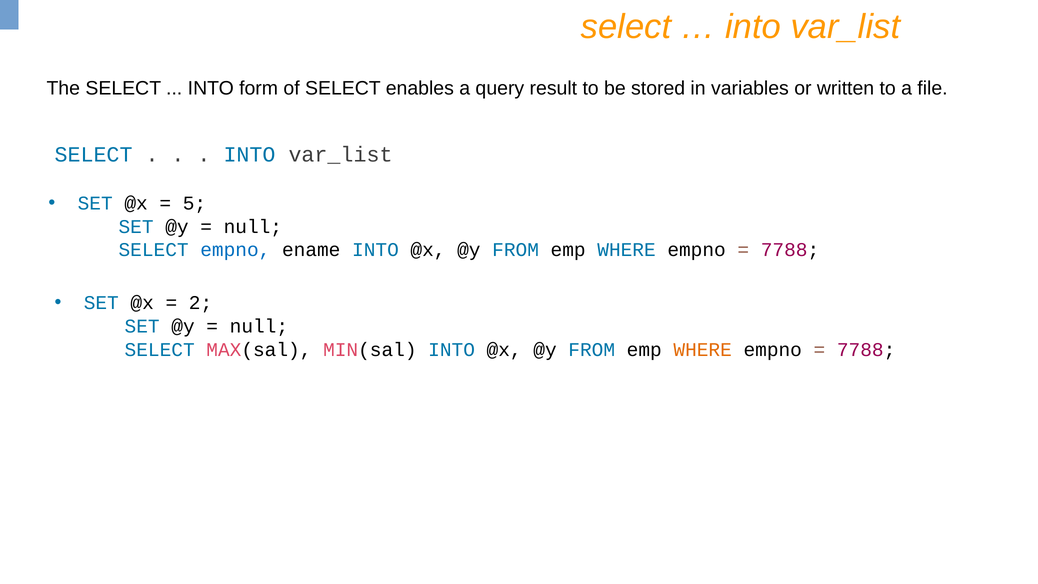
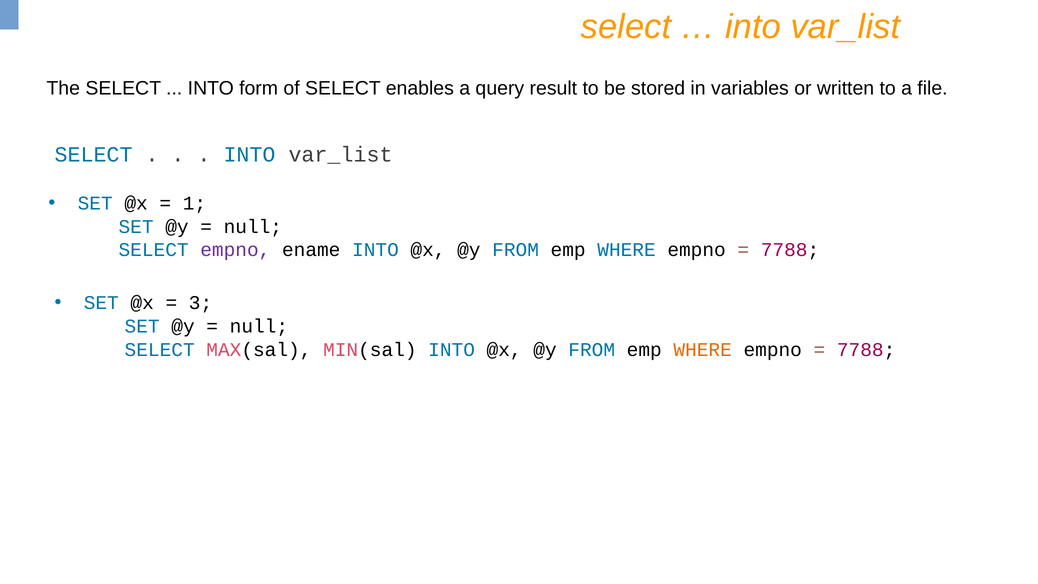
5: 5 -> 1
empno at (235, 250) colour: blue -> purple
2: 2 -> 3
